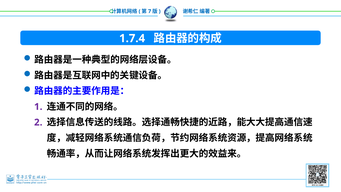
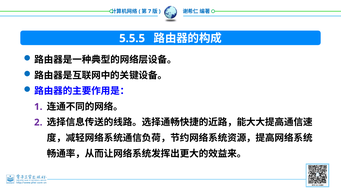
1.7.4: 1.7.4 -> 5.5.5
